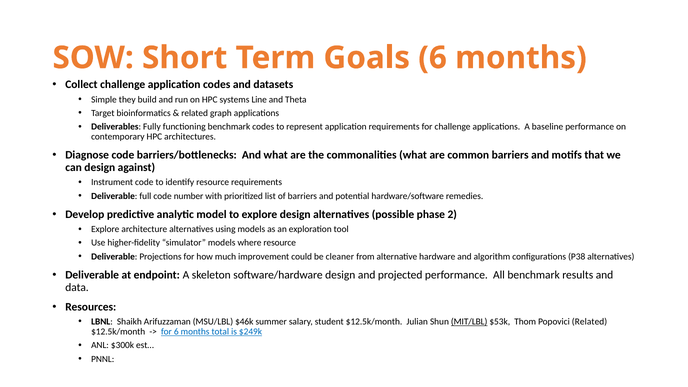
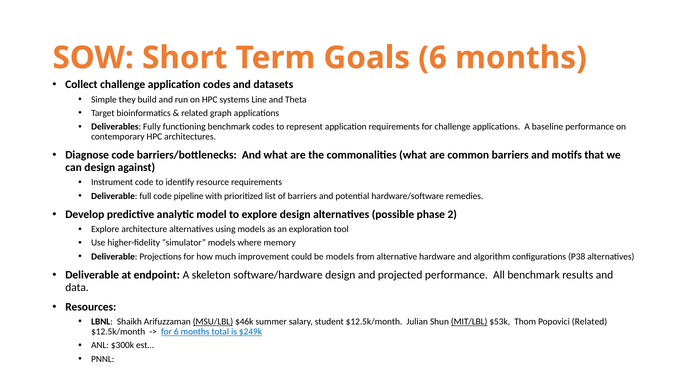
number: number -> pipeline
where resource: resource -> memory
be cleaner: cleaner -> models
MSU/LBL underline: none -> present
